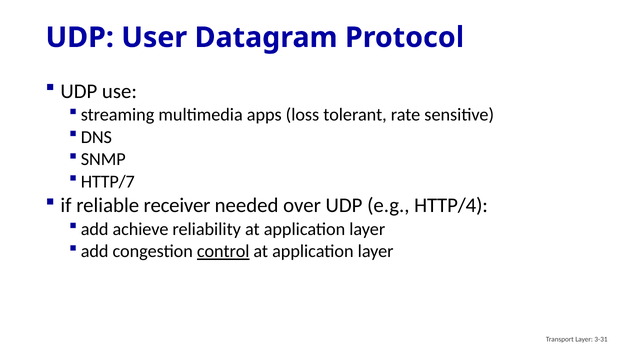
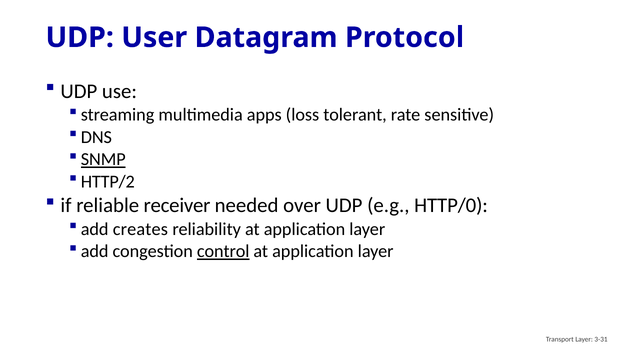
SNMP underline: none -> present
HTTP/7: HTTP/7 -> HTTP/2
HTTP/4: HTTP/4 -> HTTP/0
achieve: achieve -> creates
